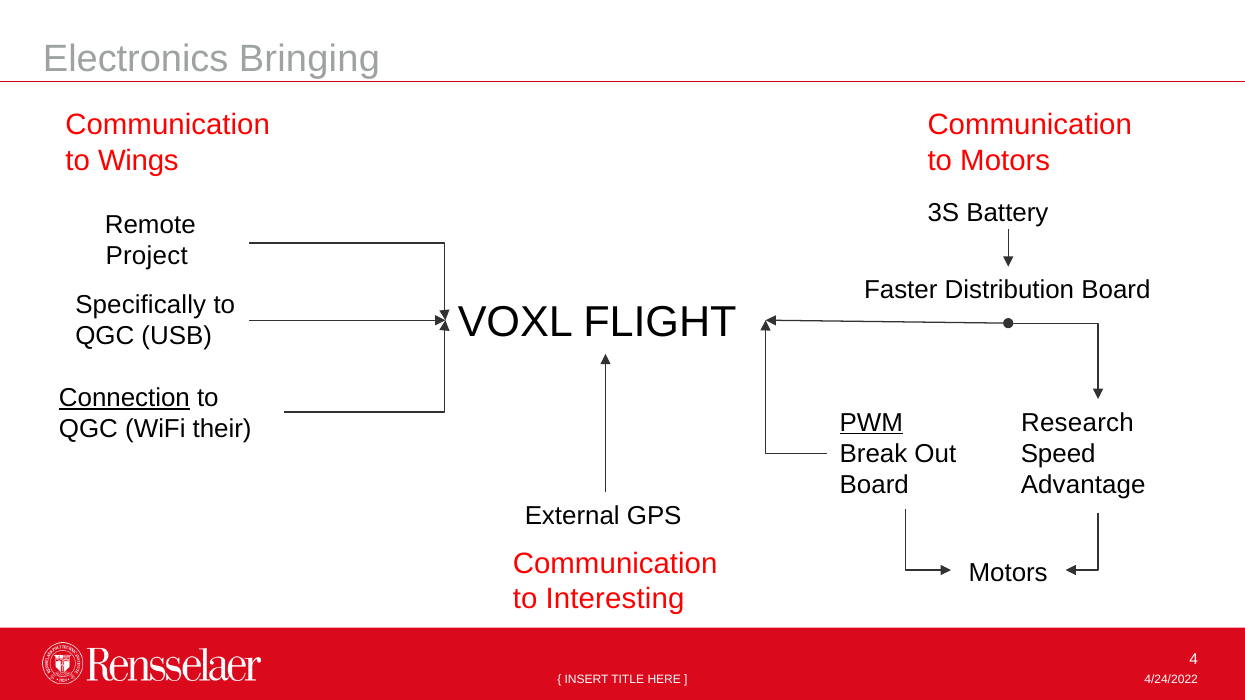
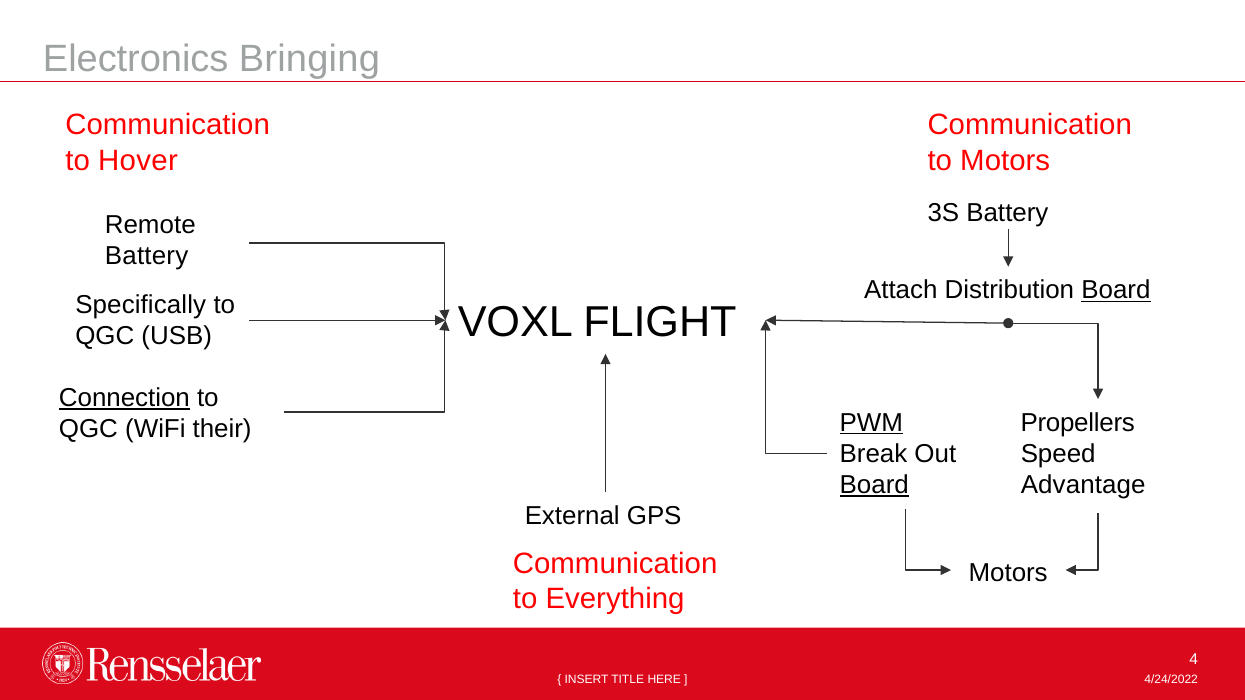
Wings: Wings -> Hover
Project at (147, 256): Project -> Battery
Faster: Faster -> Attach
Board at (1116, 290) underline: none -> present
Research: Research -> Propellers
Board at (874, 485) underline: none -> present
Interesting: Interesting -> Everything
